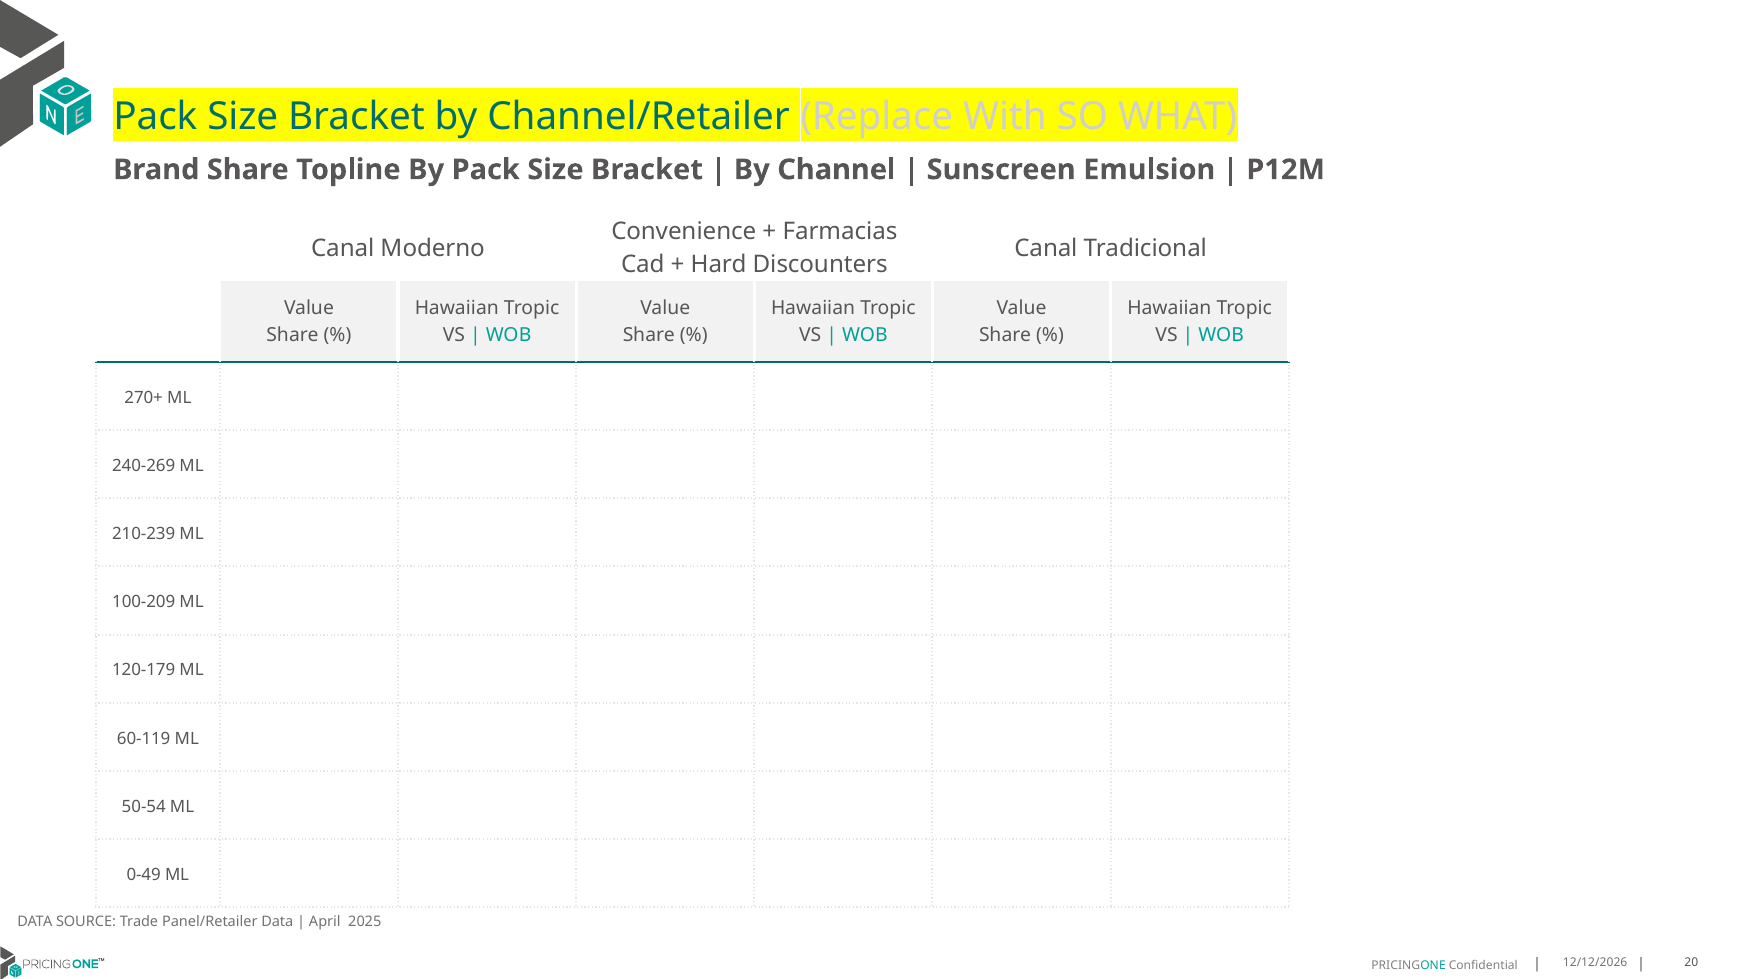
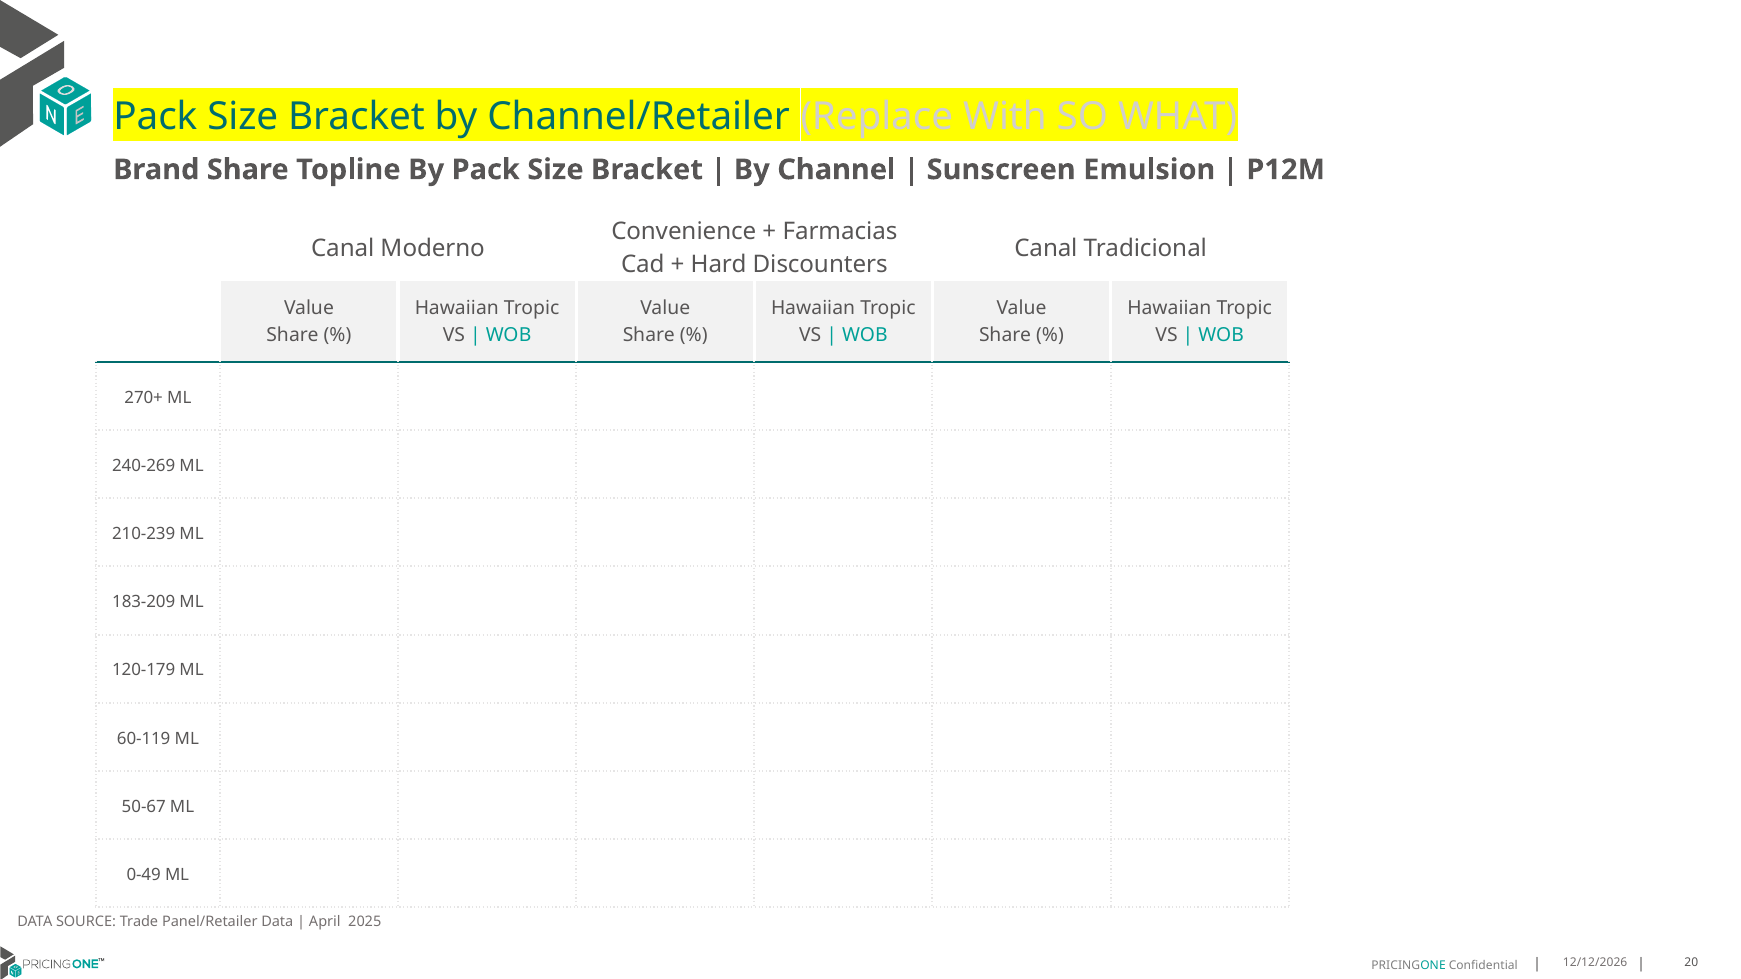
100-209: 100-209 -> 183-209
50-54: 50-54 -> 50-67
